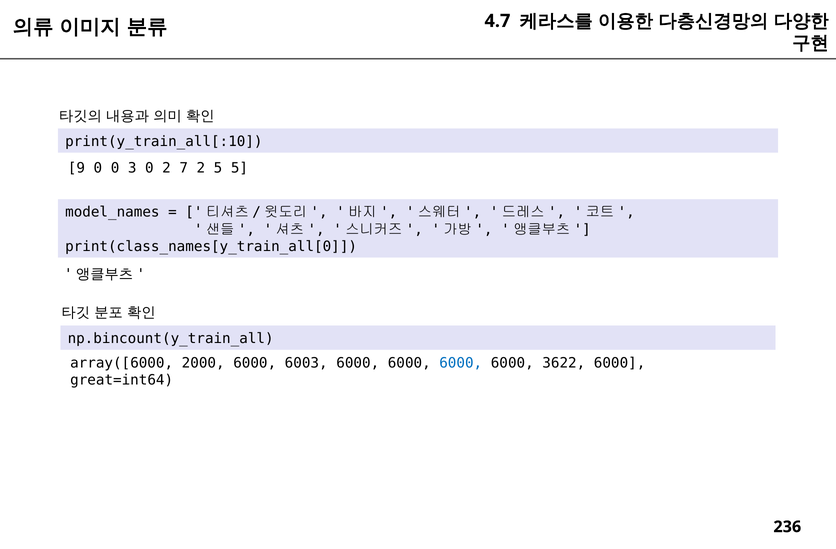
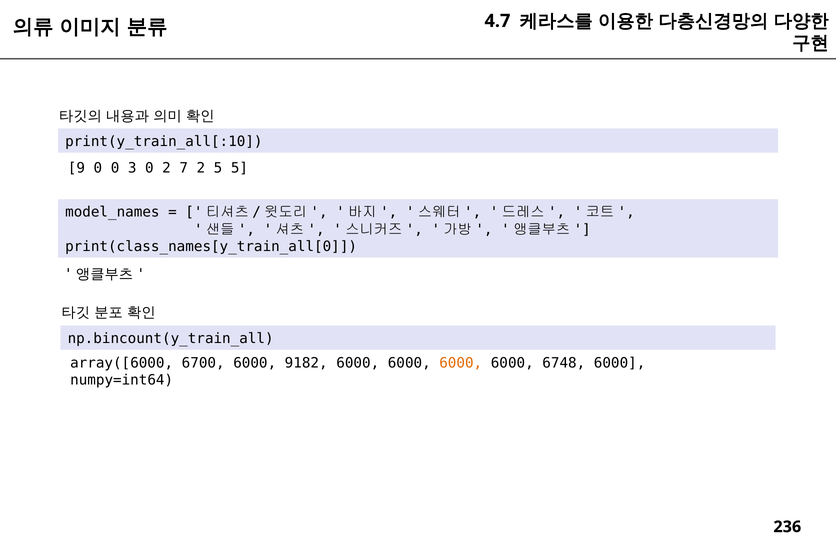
2000: 2000 -> 6700
6003: 6003 -> 9182
6000 at (461, 363) colour: blue -> orange
3622: 3622 -> 6748
great=int64: great=int64 -> numpy=int64
